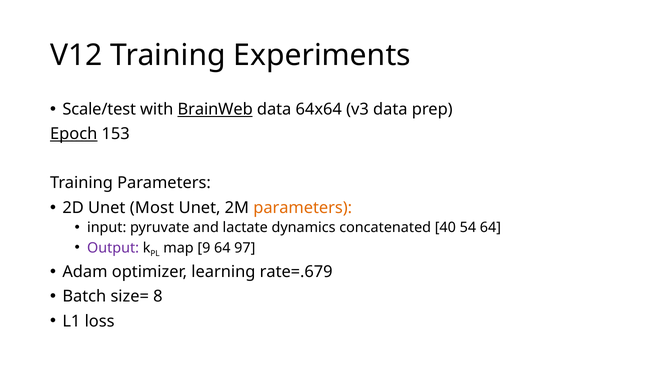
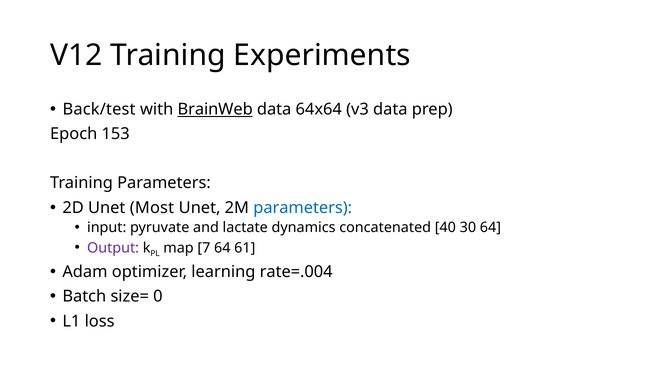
Scale/test: Scale/test -> Back/test
Epoch underline: present -> none
parameters at (303, 208) colour: orange -> blue
54: 54 -> 30
9: 9 -> 7
97: 97 -> 61
rate=.679: rate=.679 -> rate=.004
8: 8 -> 0
